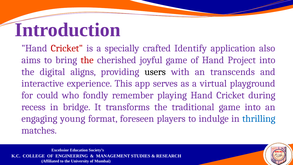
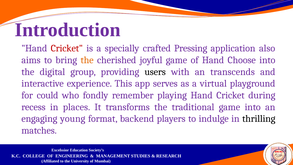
Identify: Identify -> Pressing
the at (87, 60) colour: red -> orange
Project: Project -> Choose
aligns: aligns -> group
bridge: bridge -> places
foreseen: foreseen -> backend
thrilling colour: blue -> black
